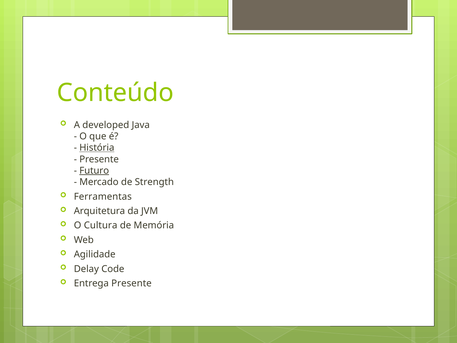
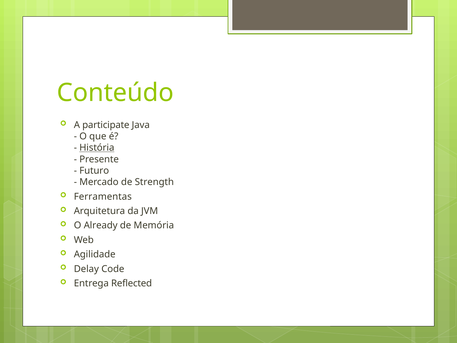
developed: developed -> participate
Futuro underline: present -> none
Cultura: Cultura -> Already
Entrega Presente: Presente -> Reflected
